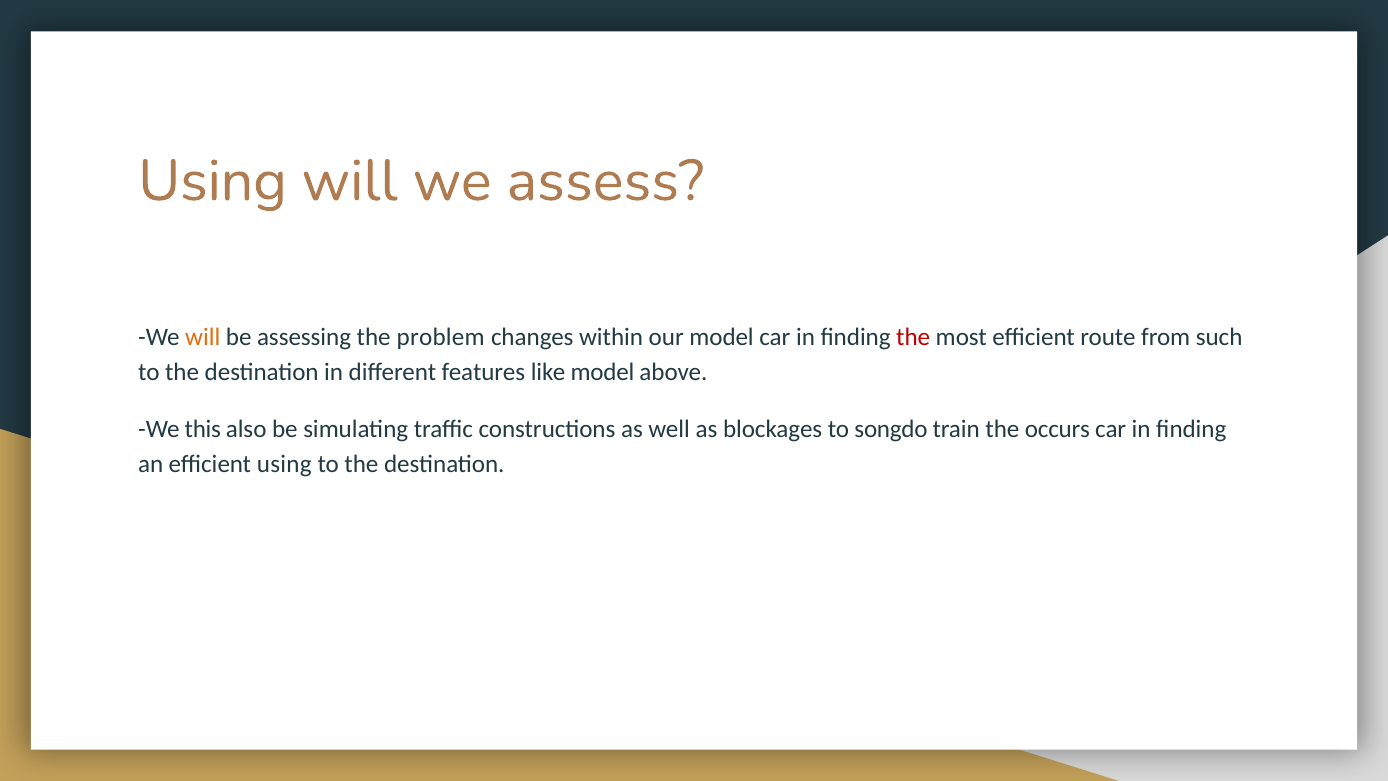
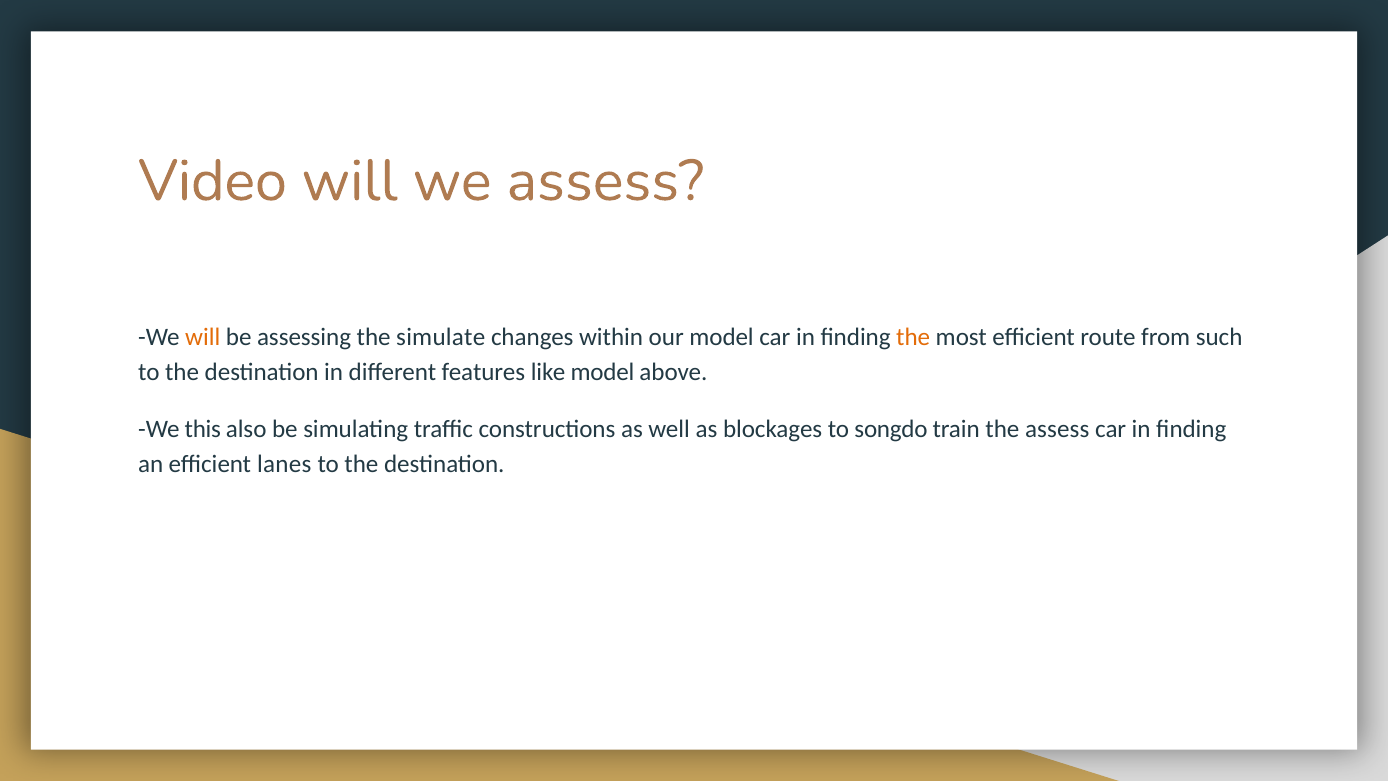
Using at (213, 181): Using -> Video
problem: problem -> simulate
the at (913, 337) colour: red -> orange
the occurs: occurs -> assess
efficient using: using -> lanes
